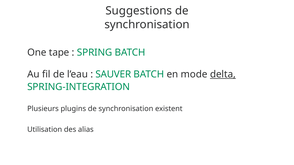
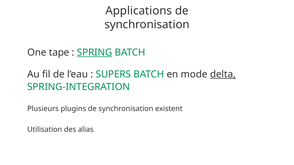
Suggestions: Suggestions -> Applications
SPRING underline: none -> present
SAUVER: SAUVER -> SUPERS
